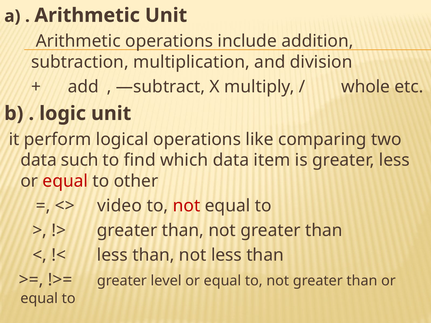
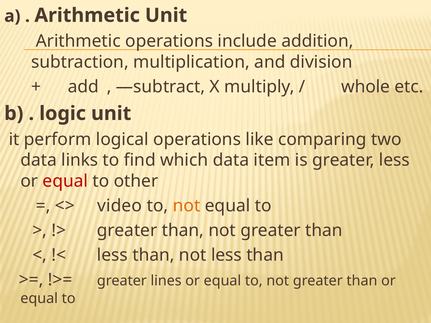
such: such -> links
not at (187, 206) colour: red -> orange
level: level -> lines
